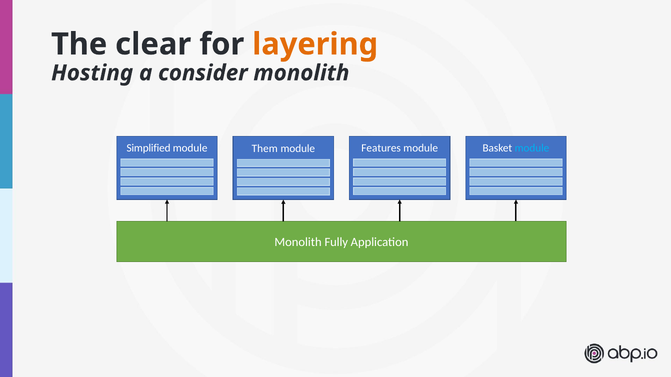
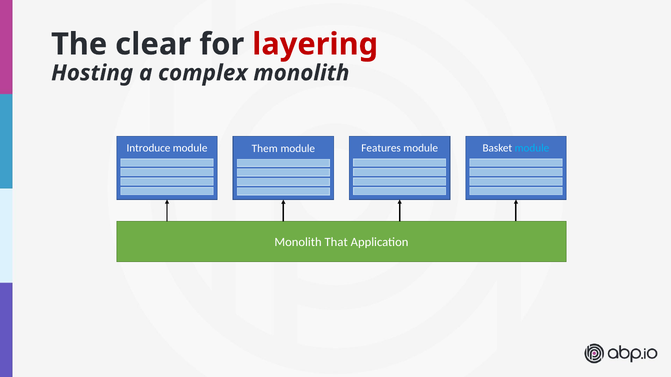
layering colour: orange -> red
consider: consider -> complex
Simplified: Simplified -> Introduce
Fully: Fully -> That
